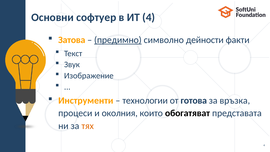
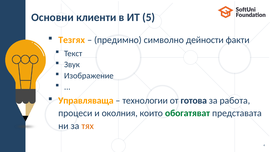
софтуер: софтуер -> клиенти
ИТ 4: 4 -> 5
Затова: Затова -> Тезгях
предимно underline: present -> none
Инструменти: Инструменти -> Управляваща
връзка: връзка -> работа
обогатяват colour: black -> green
